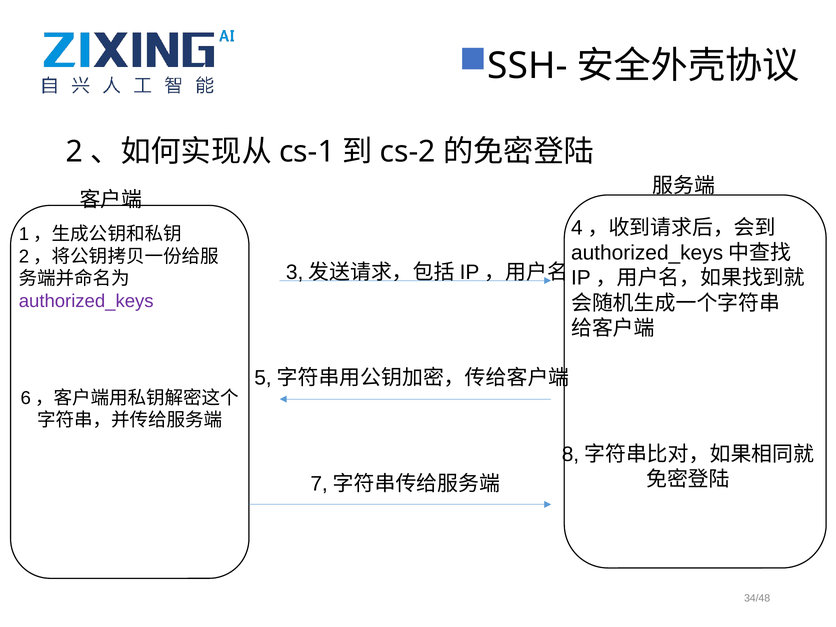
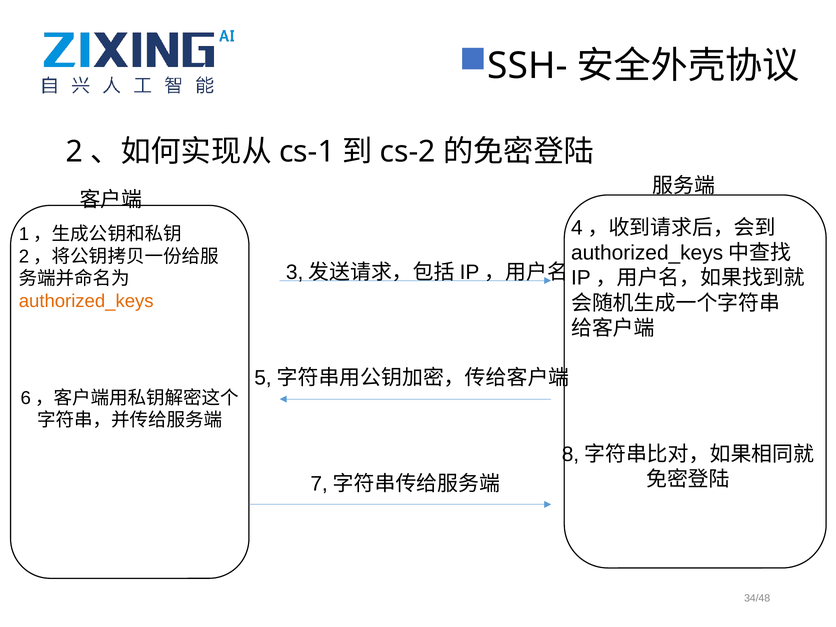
authorized_keys colour: purple -> orange
